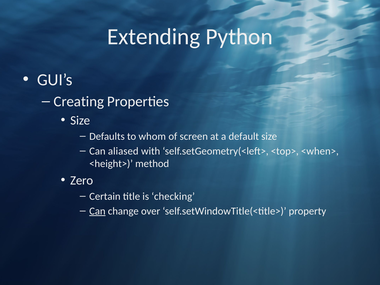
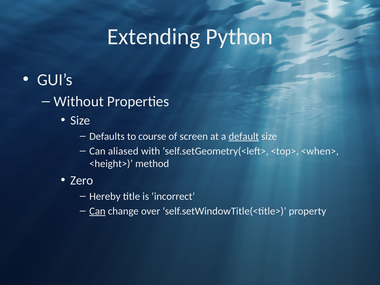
Creating: Creating -> Without
whom: whom -> course
default underline: none -> present
Certain: Certain -> Hereby
checking: checking -> incorrect
